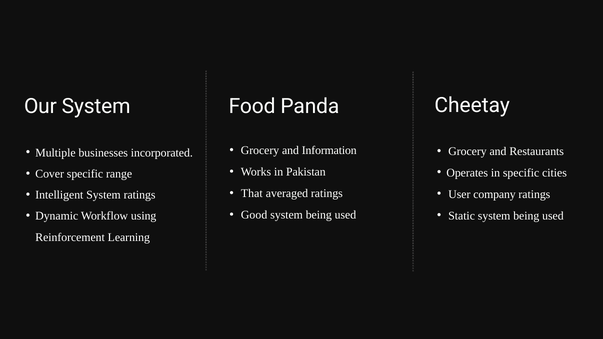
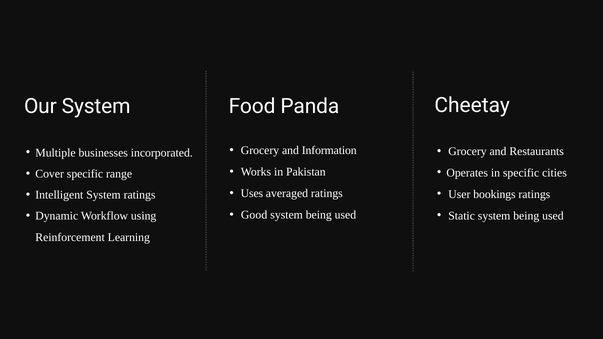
That: That -> Uses
company: company -> bookings
